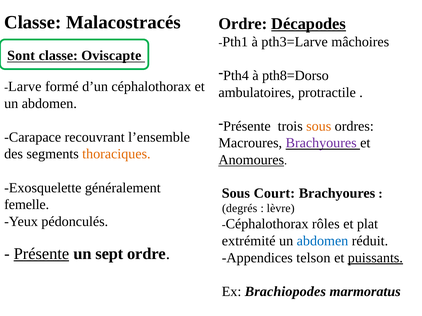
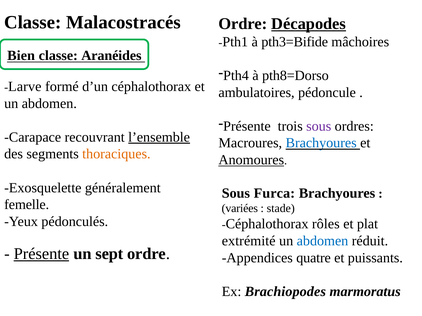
pth3=Larve: pth3=Larve -> pth3=Bifide
Sont: Sont -> Bien
Oviscapte: Oviscapte -> Aranéides
protractile: protractile -> pédoncule
sous at (319, 126) colour: orange -> purple
l’ensemble underline: none -> present
Brachyoures at (321, 143) colour: purple -> blue
Court: Court -> Furca
degrés: degrés -> variées
lèvre: lèvre -> stade
telson: telson -> quatre
puissants underline: present -> none
